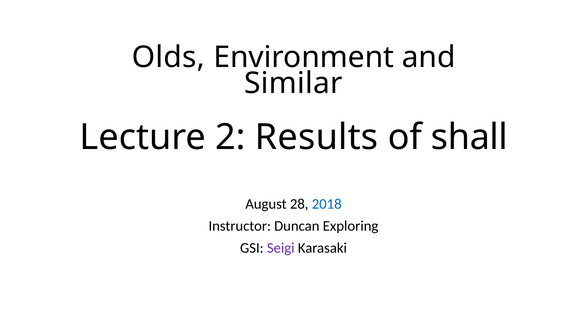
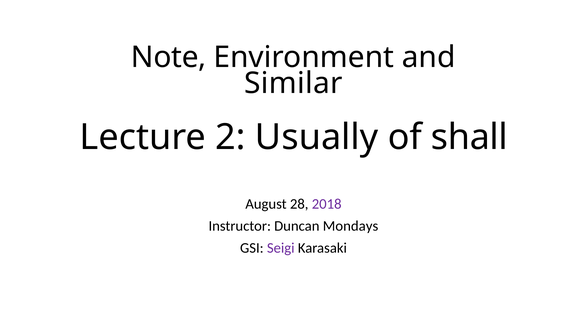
Olds: Olds -> Note
Results: Results -> Usually
2018 colour: blue -> purple
Exploring: Exploring -> Mondays
